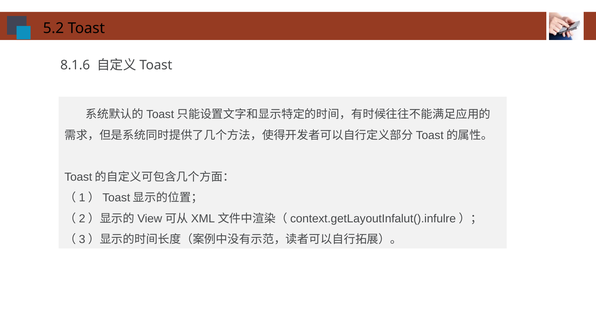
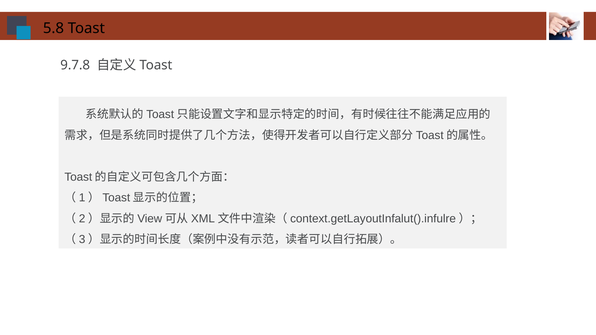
5.2: 5.2 -> 5.8
8.1.6: 8.1.6 -> 9.7.8
